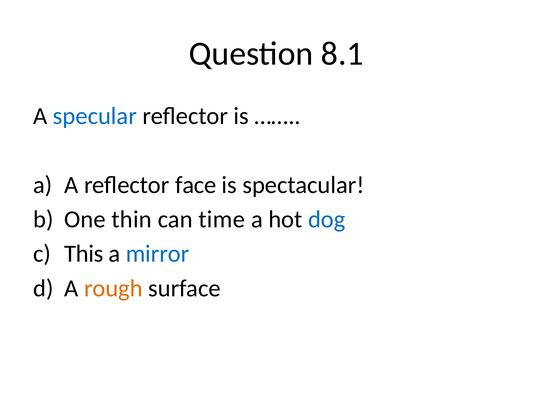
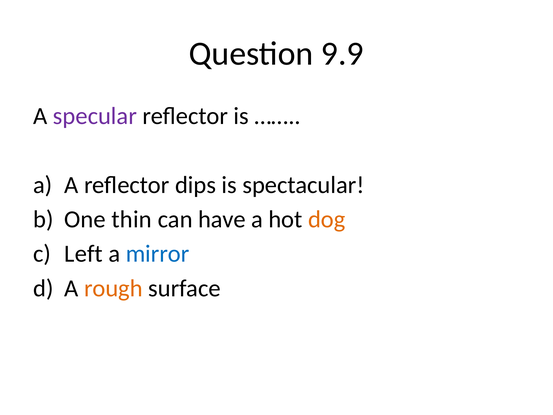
8.1: 8.1 -> 9.9
specular colour: blue -> purple
face: face -> dips
time: time -> have
dog colour: blue -> orange
This: This -> Left
